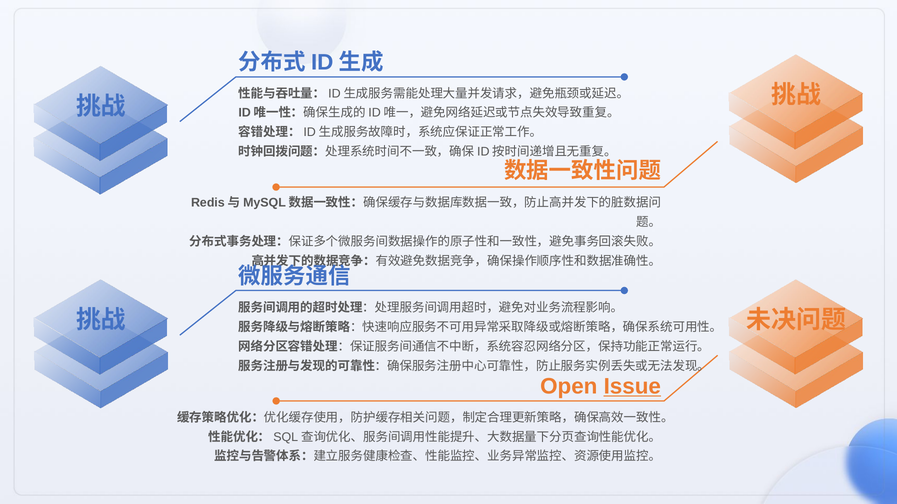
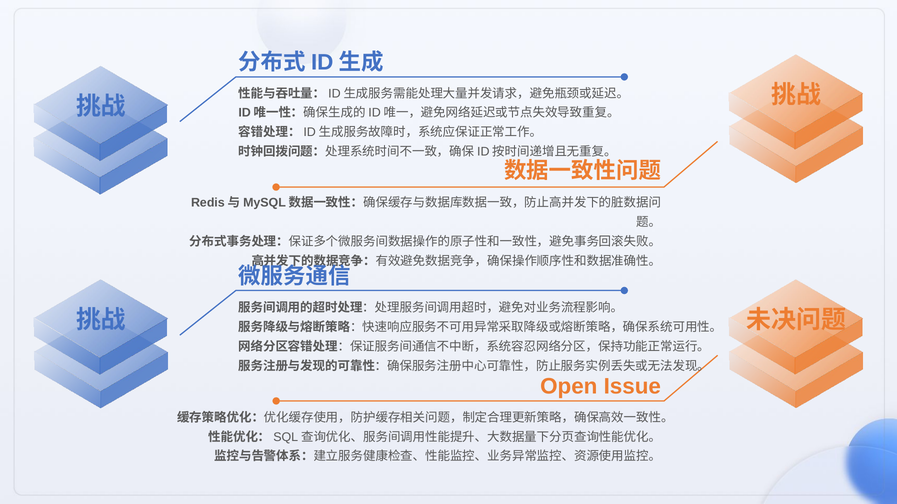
Issue underline: present -> none
